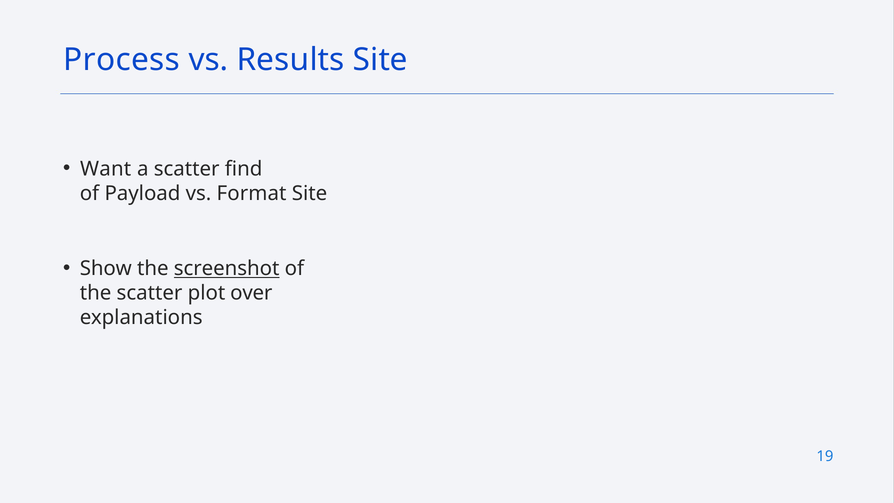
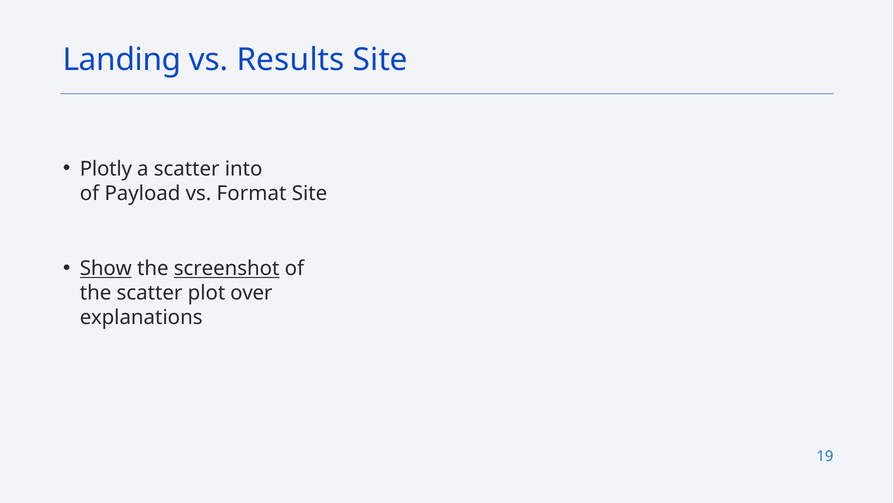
Process: Process -> Landing
Want: Want -> Plotly
find: find -> into
Show underline: none -> present
